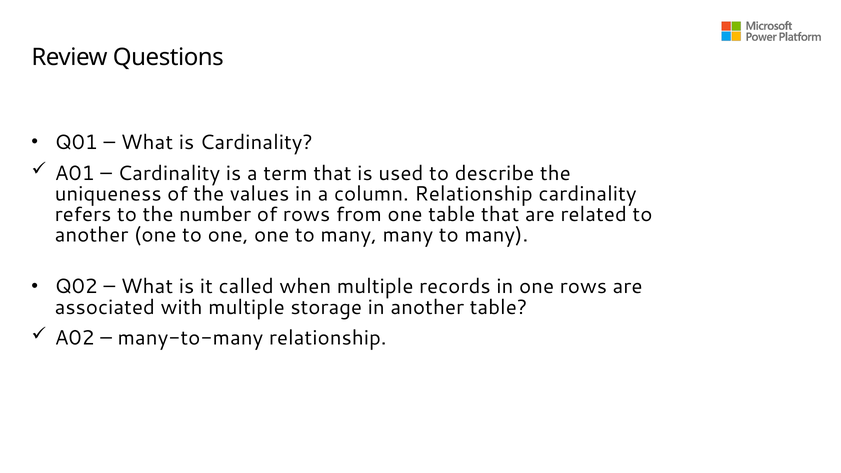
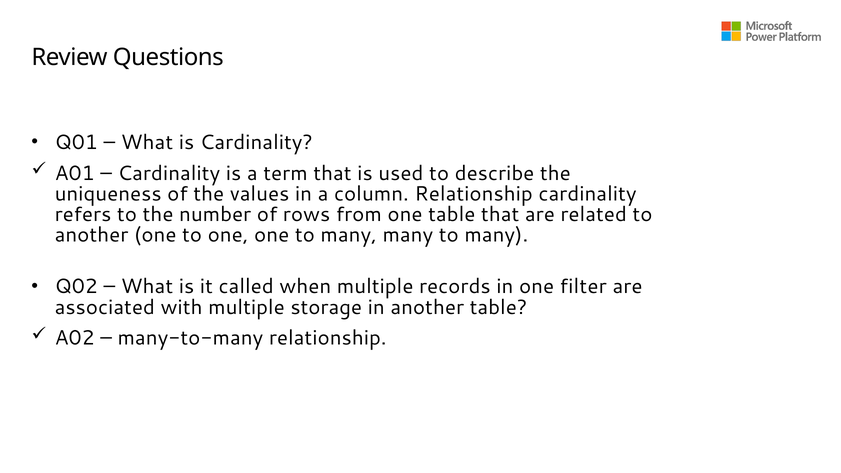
one rows: rows -> filter
